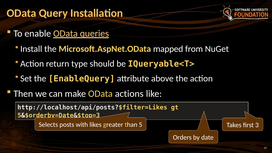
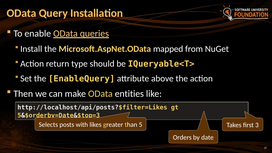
actions: actions -> entities
